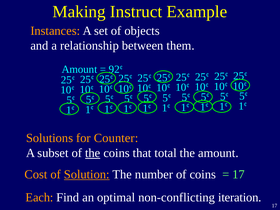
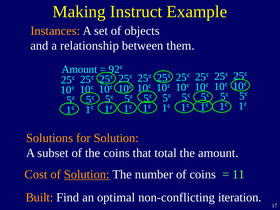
for Counter: Counter -> Solution
the at (93, 153) underline: present -> none
17 at (239, 174): 17 -> 11
Each: Each -> Built
